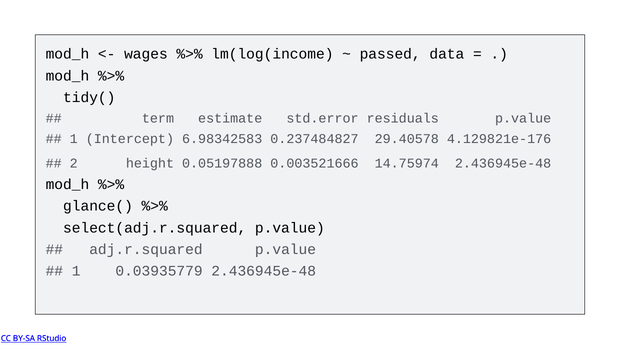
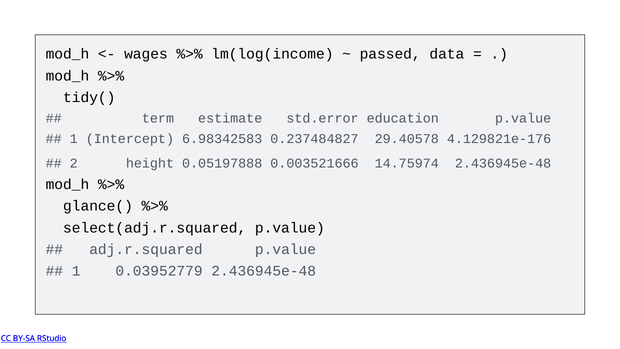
residuals: residuals -> education
0.03935779: 0.03935779 -> 0.03952779
